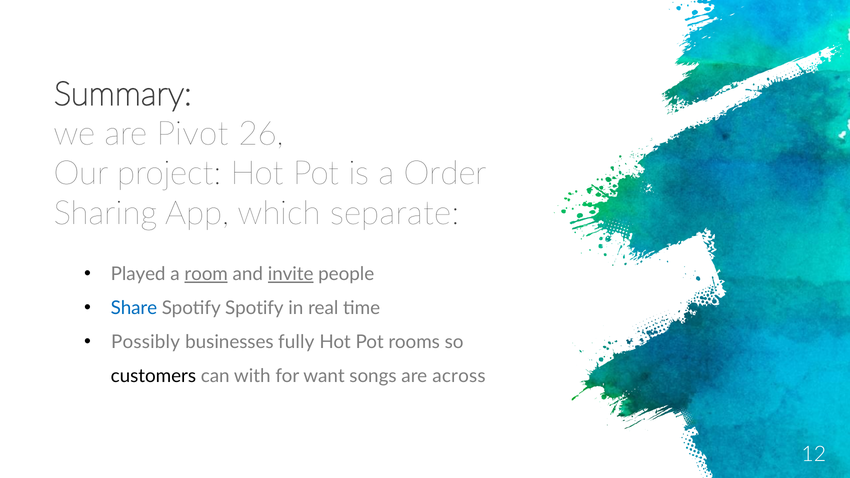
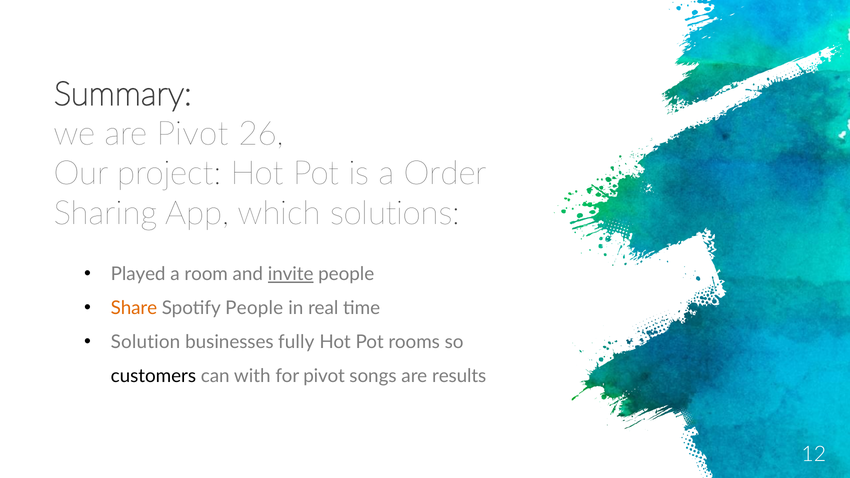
separate: separate -> solutions
room underline: present -> none
Share colour: blue -> orange
Spotify Spotify: Spotify -> People
Possibly: Possibly -> Solution
for want: want -> pivot
across: across -> results
